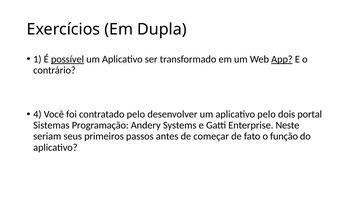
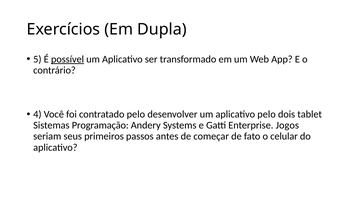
1: 1 -> 5
App underline: present -> none
portal: portal -> tablet
Neste: Neste -> Jogos
função: função -> celular
